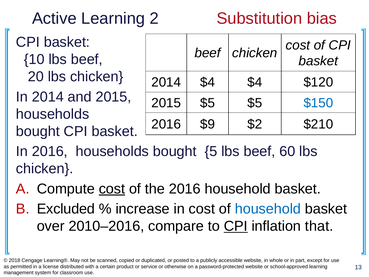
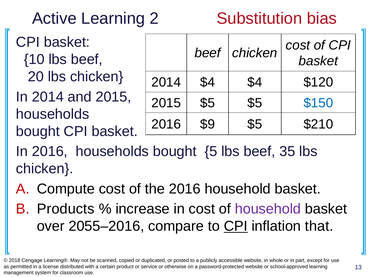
$9 $2: $2 -> $5
60: 60 -> 35
cost at (112, 189) underline: present -> none
Excluded: Excluded -> Products
household at (268, 209) colour: blue -> purple
2010–2016: 2010–2016 -> 2055–2016
